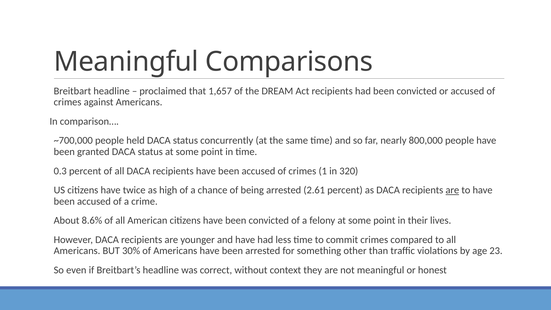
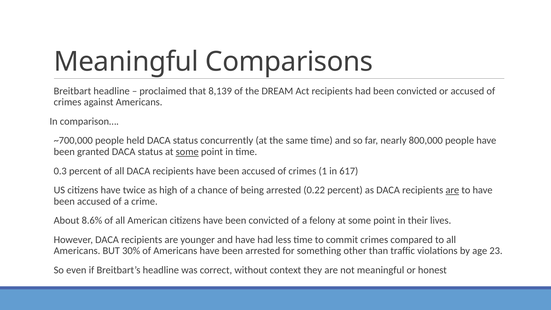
1,657: 1,657 -> 8,139
some at (187, 152) underline: none -> present
320: 320 -> 617
2.61: 2.61 -> 0.22
